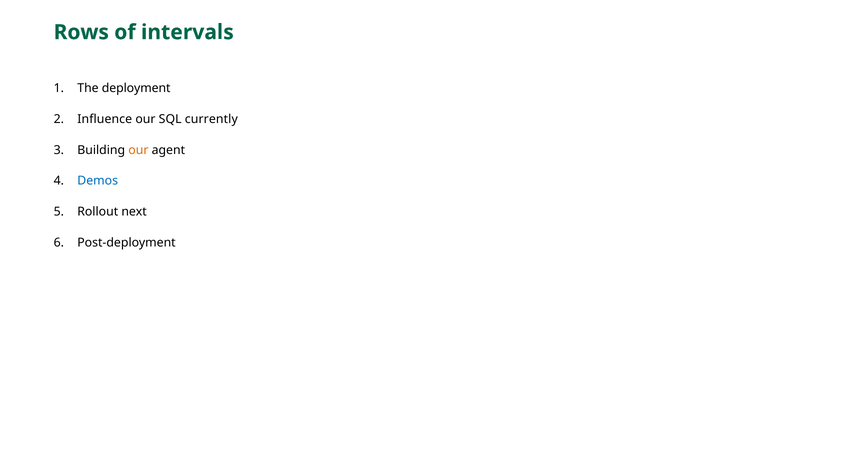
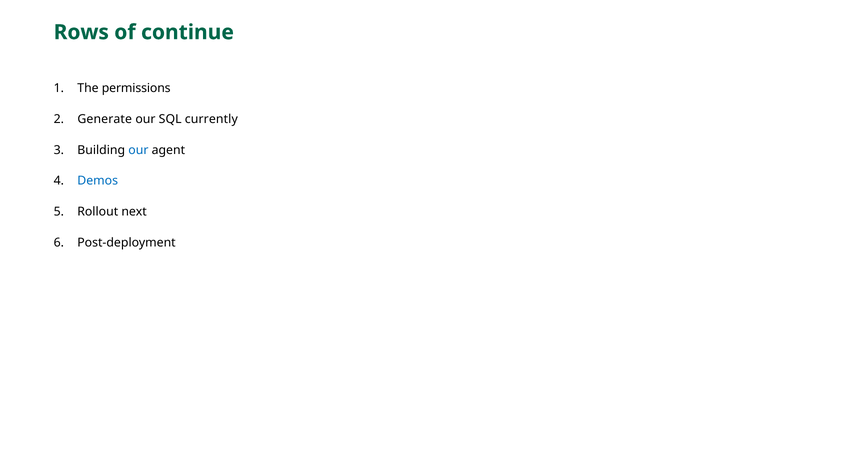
intervals: intervals -> continue
deployment: deployment -> permissions
Influence: Influence -> Generate
our at (138, 150) colour: orange -> blue
